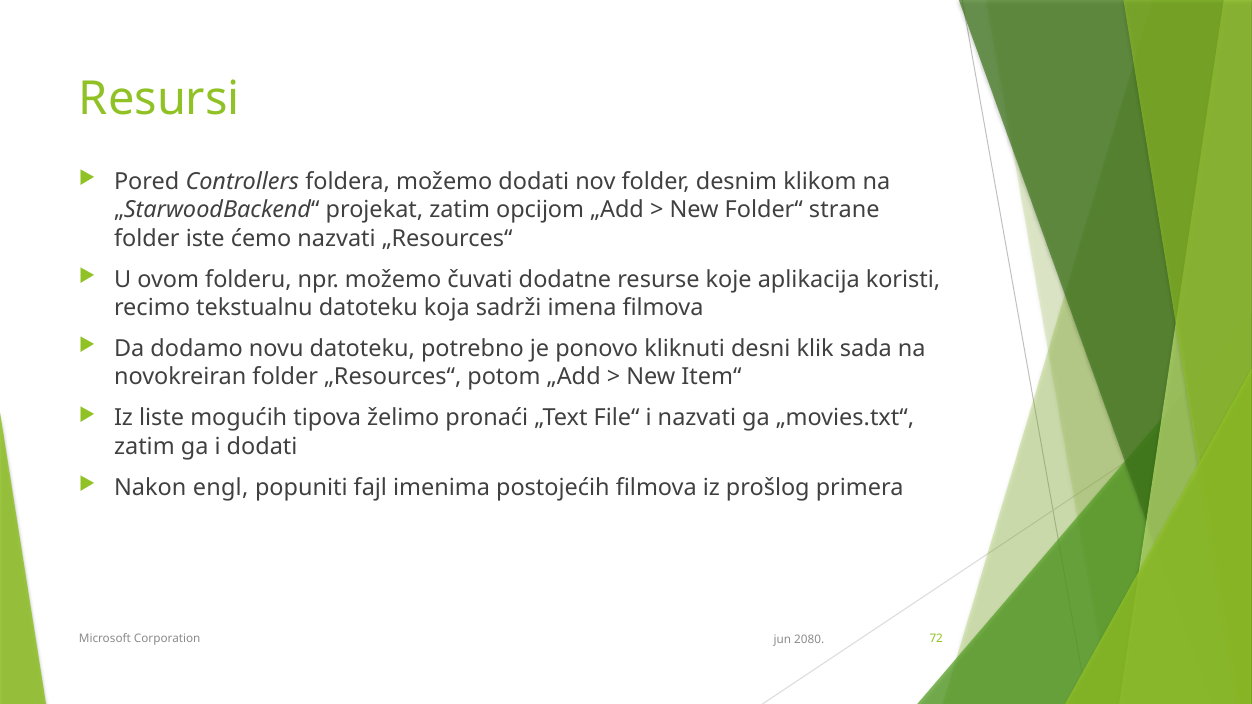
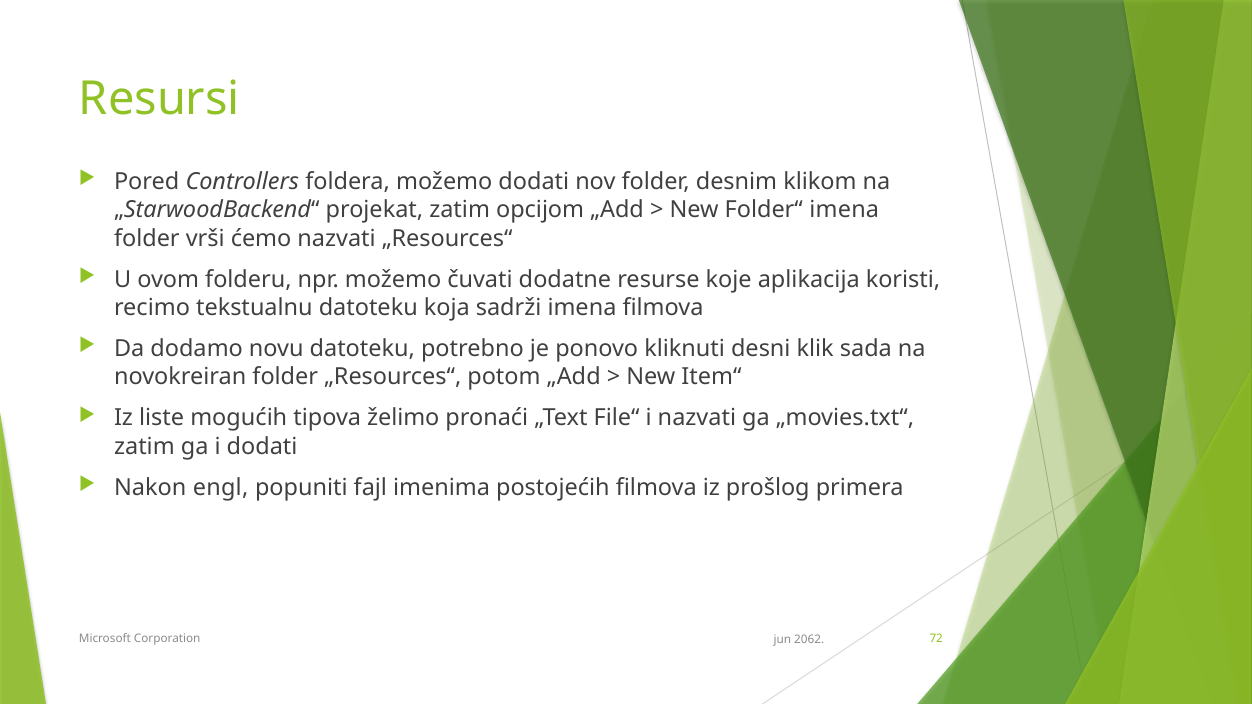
Folder“ strane: strane -> imena
iste: iste -> vrši
2080: 2080 -> 2062
